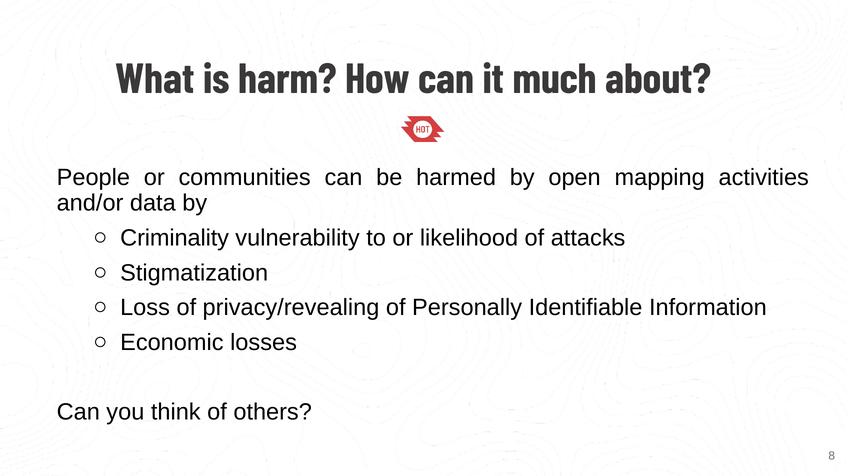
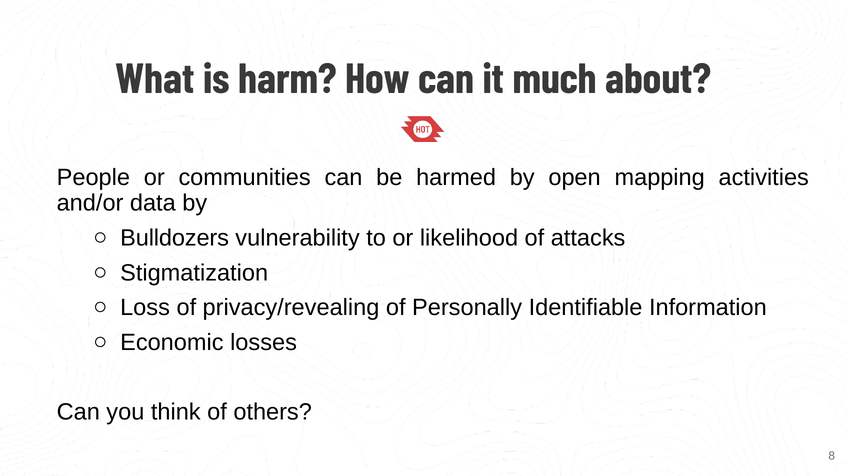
Criminality: Criminality -> Bulldozers
